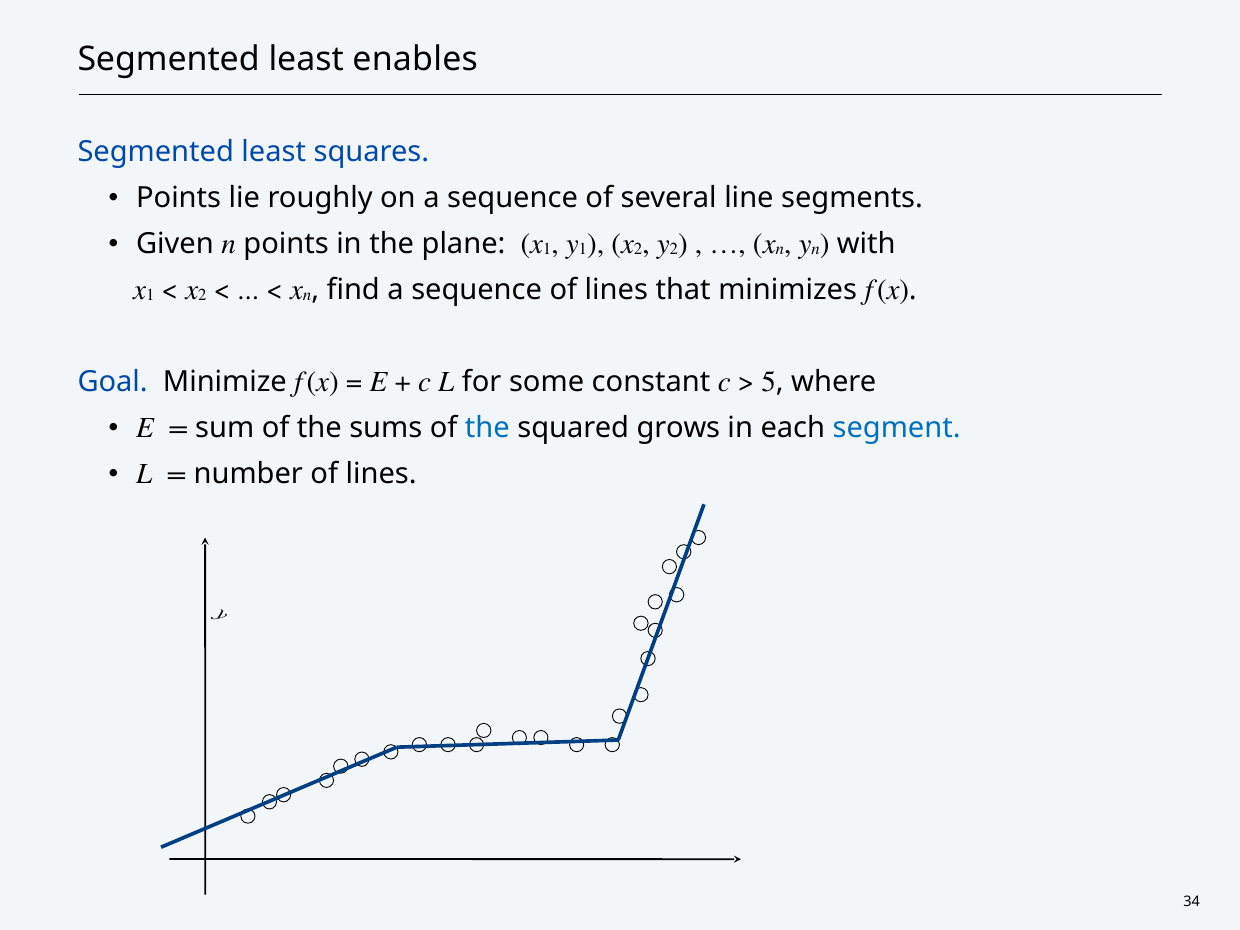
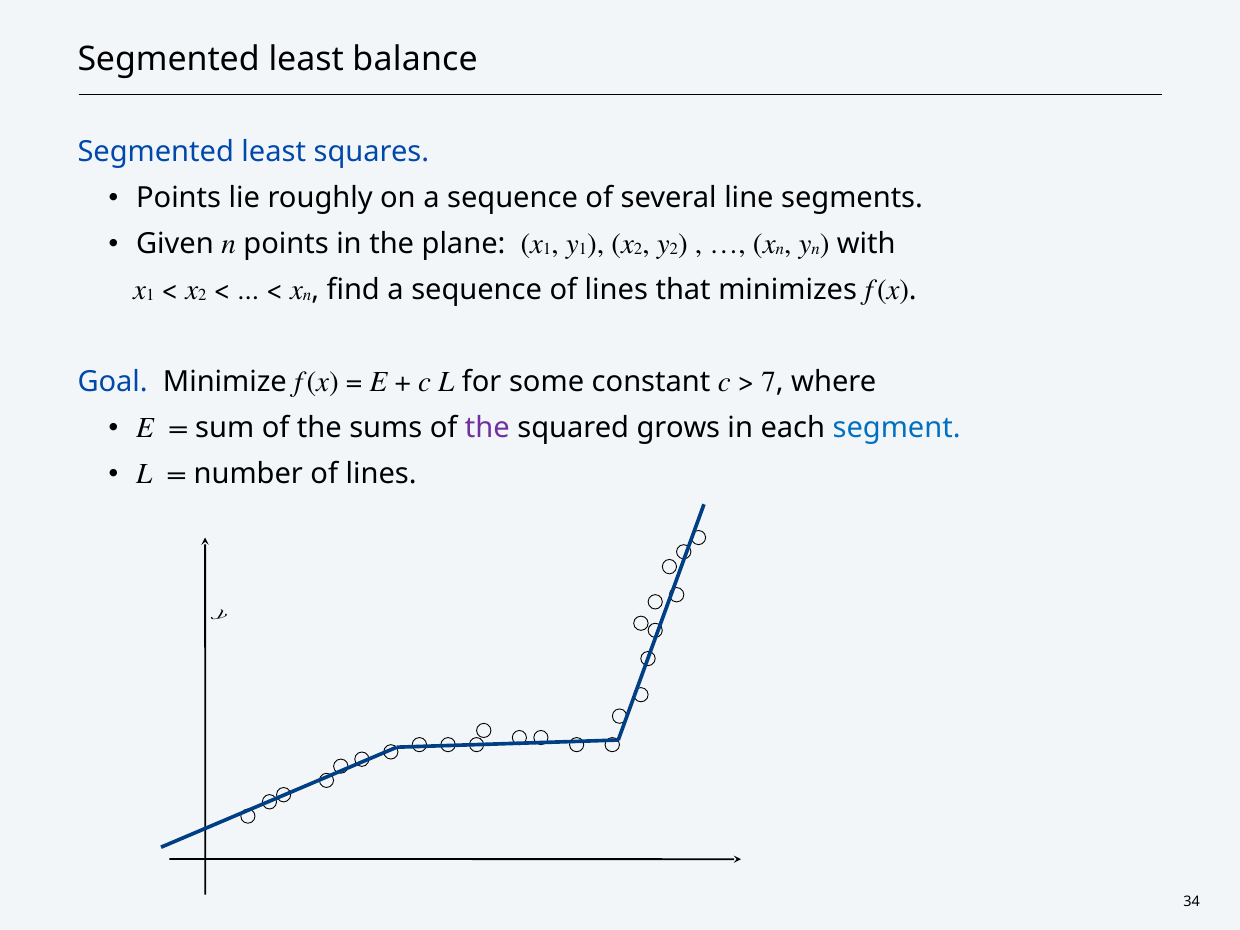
enables: enables -> balance
5: 5 -> 7
the at (487, 428) colour: blue -> purple
